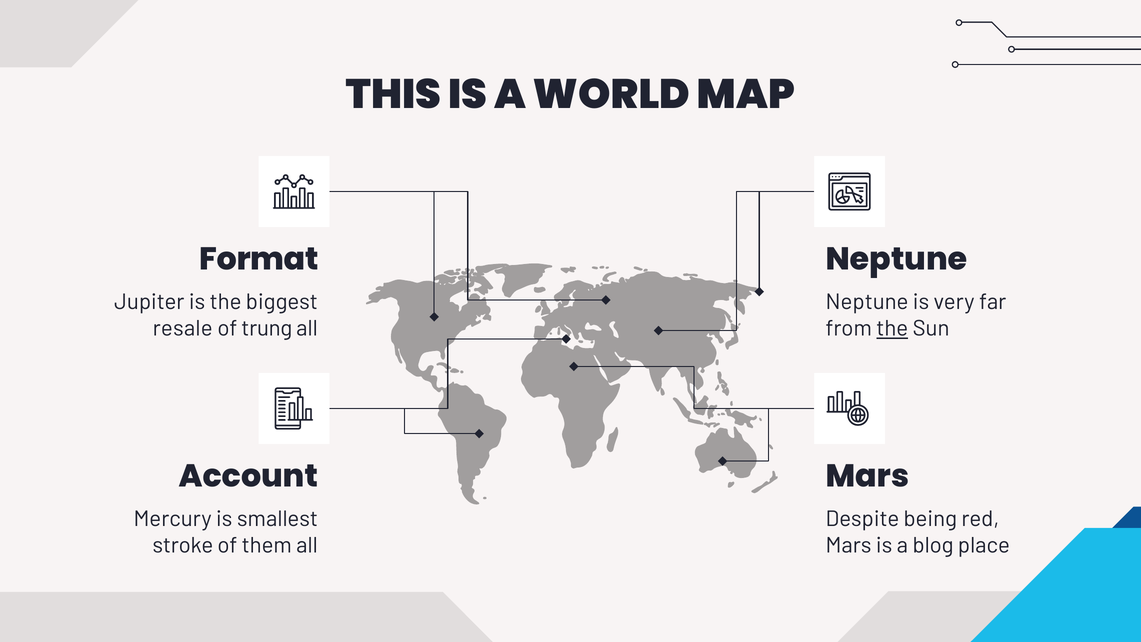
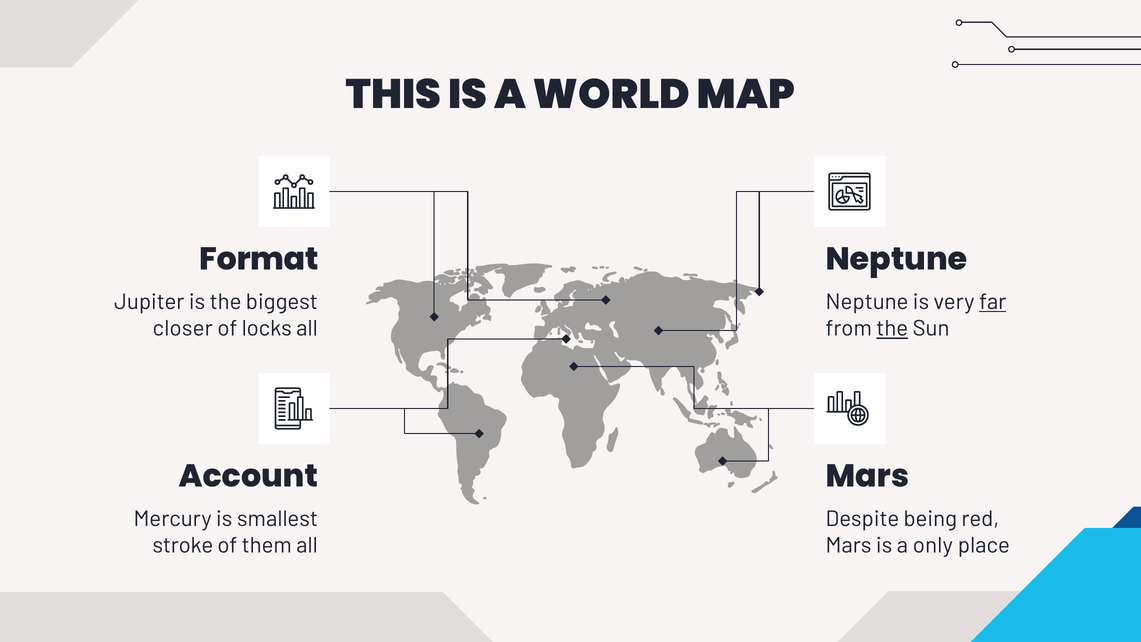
far underline: none -> present
resale: resale -> closer
trung: trung -> locks
blog: blog -> only
